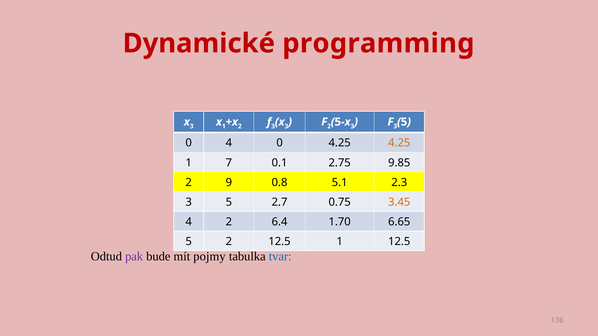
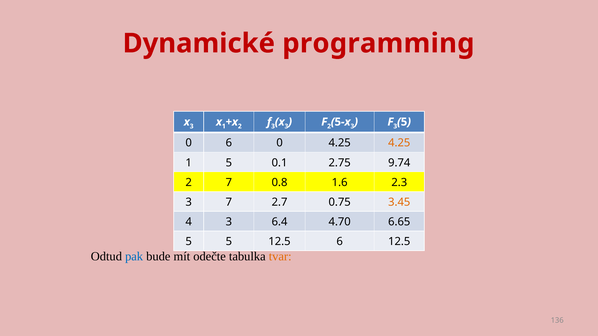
0 4: 4 -> 6
1 7: 7 -> 5
9.85: 9.85 -> 9.74
2 9: 9 -> 7
5.1: 5.1 -> 1.6
5 at (229, 202): 5 -> 7
4 2: 2 -> 3
1.70: 1.70 -> 4.70
5 2: 2 -> 5
12.5 1: 1 -> 6
pak colour: purple -> blue
pojmy: pojmy -> odečte
tvar colour: blue -> orange
